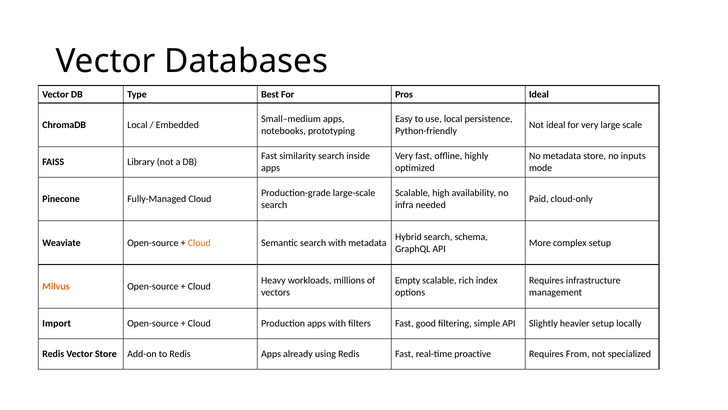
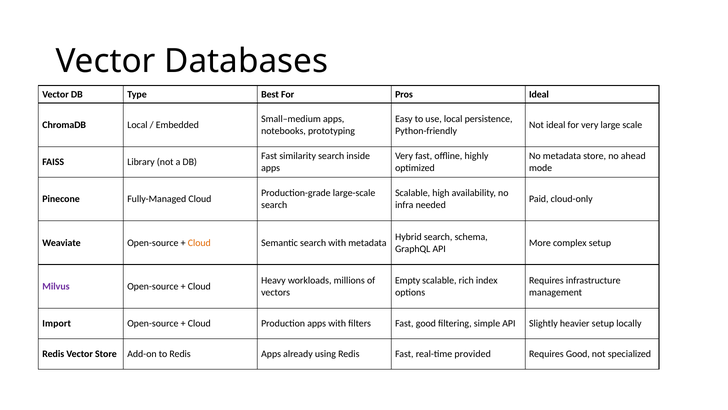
inputs: inputs -> ahead
Milvus colour: orange -> purple
proactive: proactive -> provided
Requires From: From -> Good
